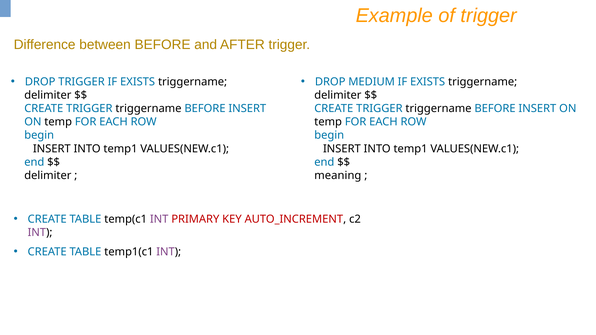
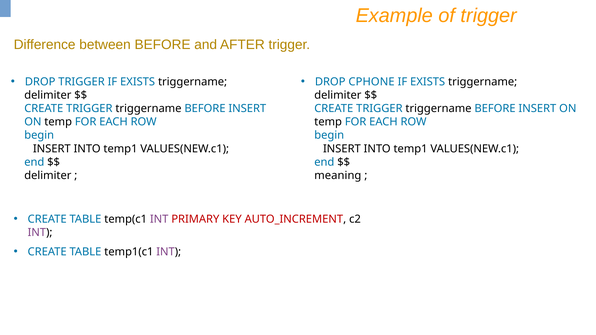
MEDIUM: MEDIUM -> CPHONE
